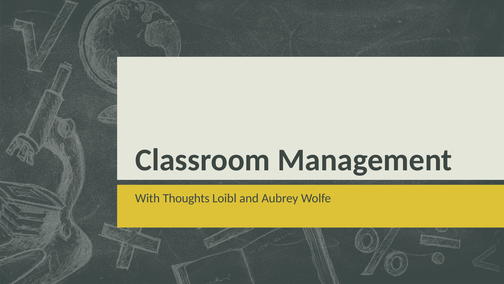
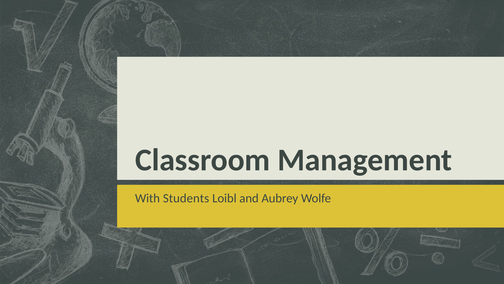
Thoughts: Thoughts -> Students
